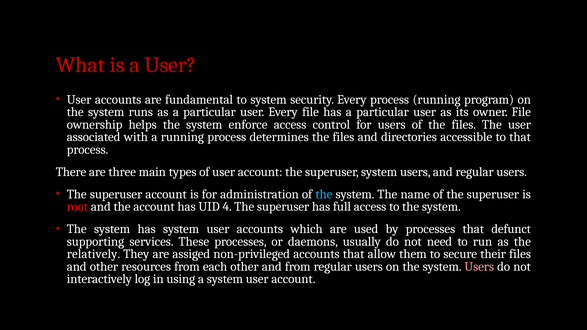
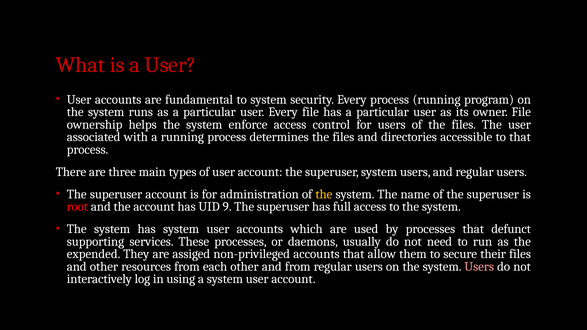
the at (324, 194) colour: light blue -> yellow
4: 4 -> 9
relatively: relatively -> expended
